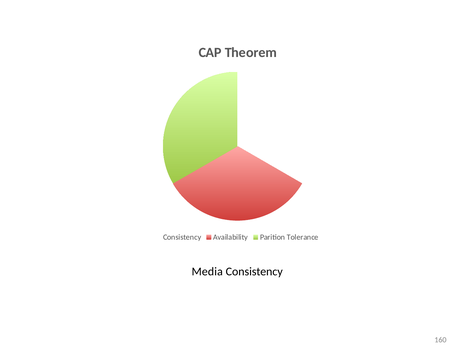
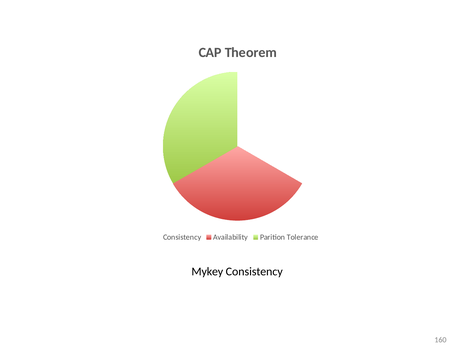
Media: Media -> Mykey
